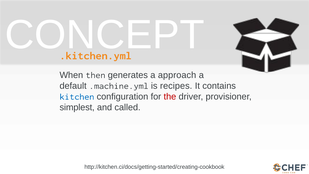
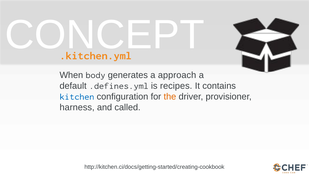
then: then -> body
.machine.yml: .machine.yml -> .defines.yml
the colour: red -> orange
simplest: simplest -> harness
